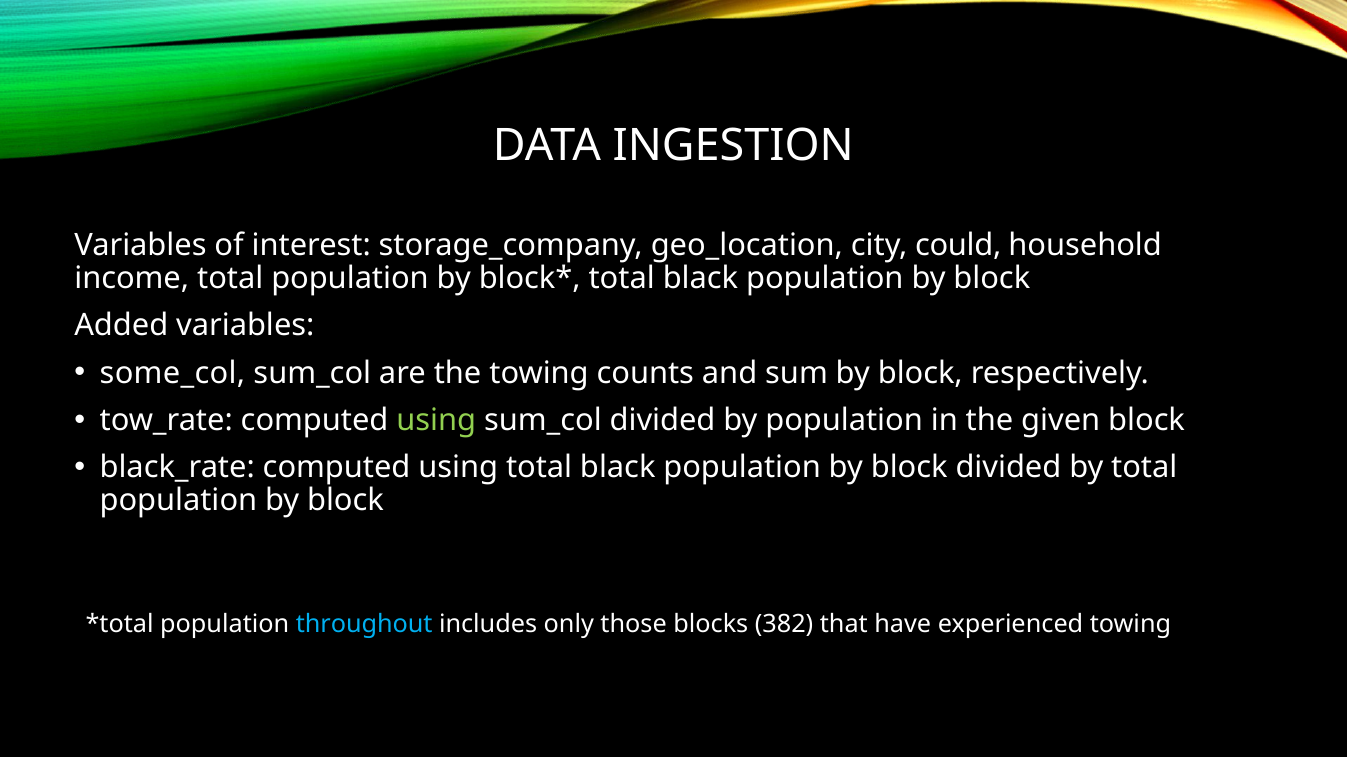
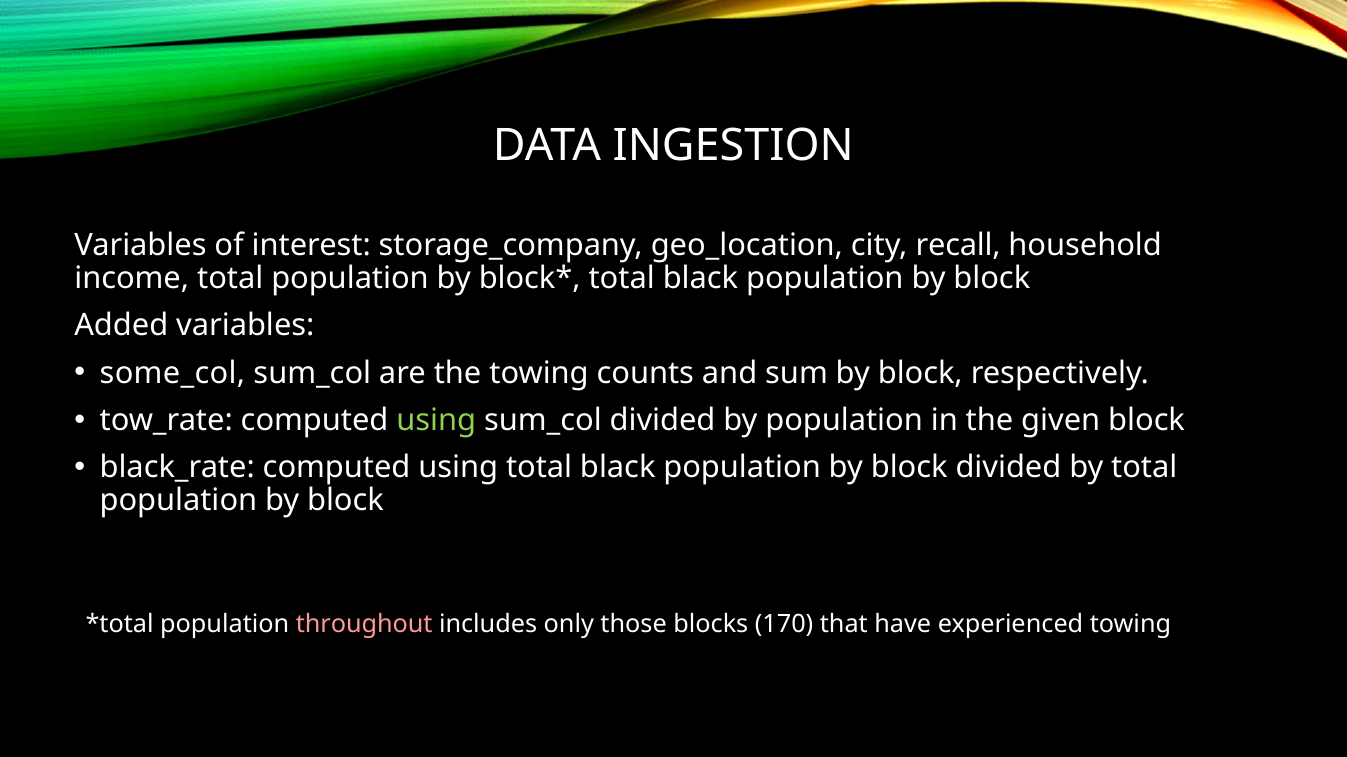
could: could -> recall
throughout colour: light blue -> pink
382: 382 -> 170
